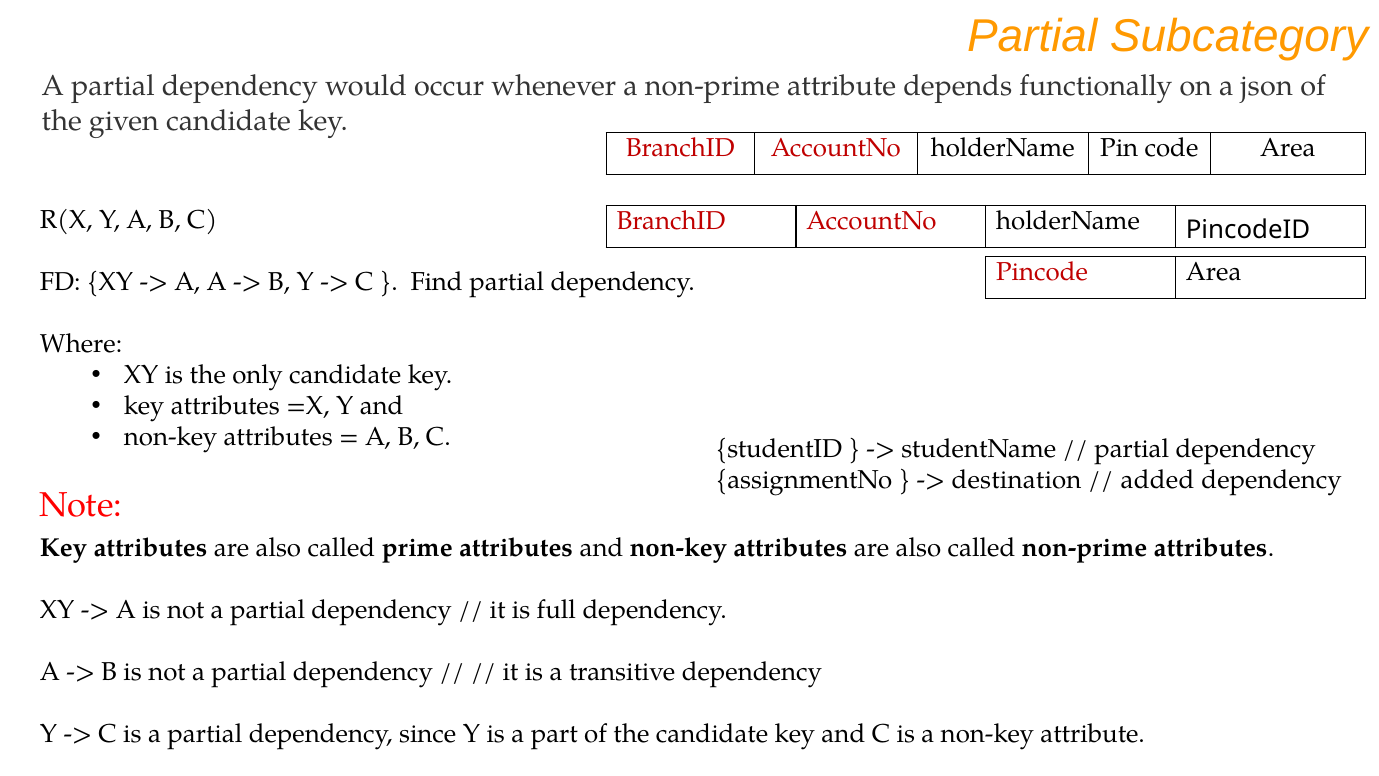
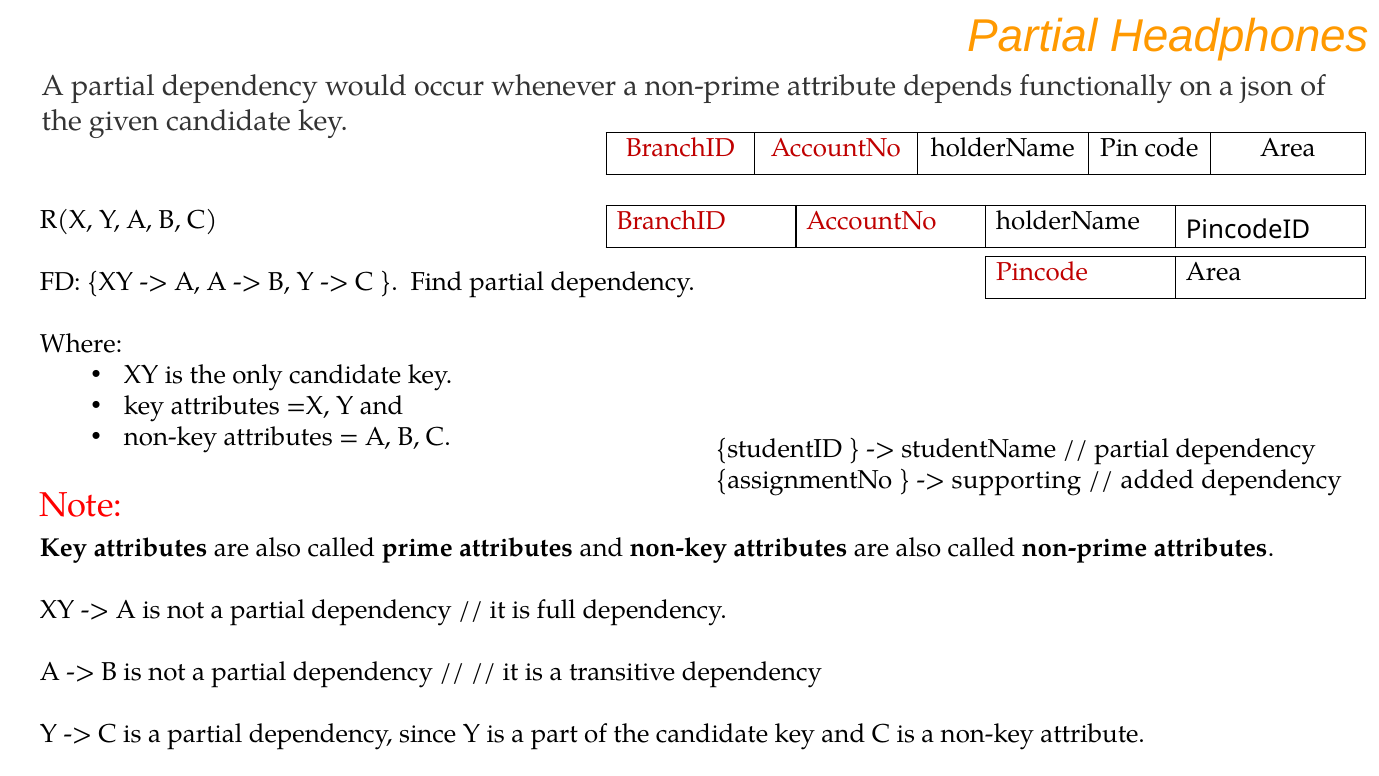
Subcategory: Subcategory -> Headphones
destination: destination -> supporting
